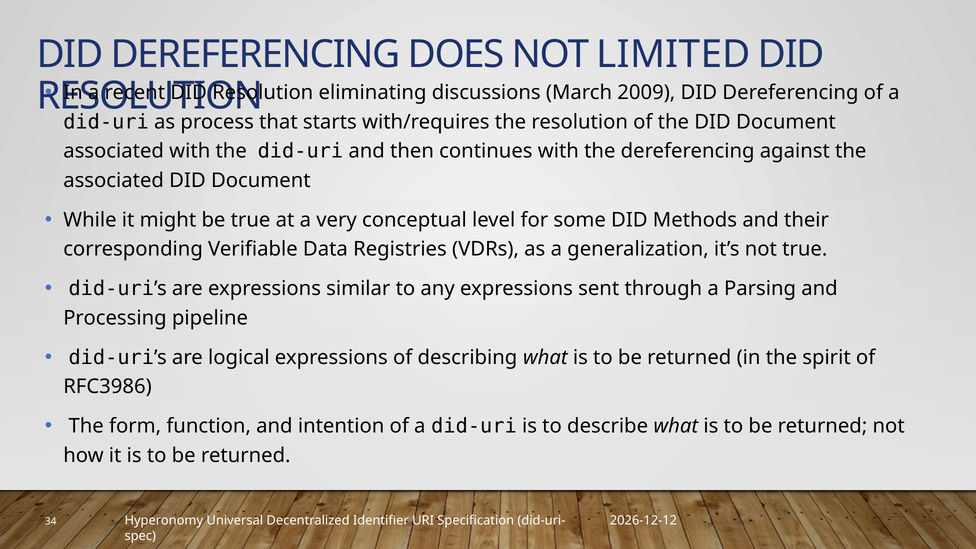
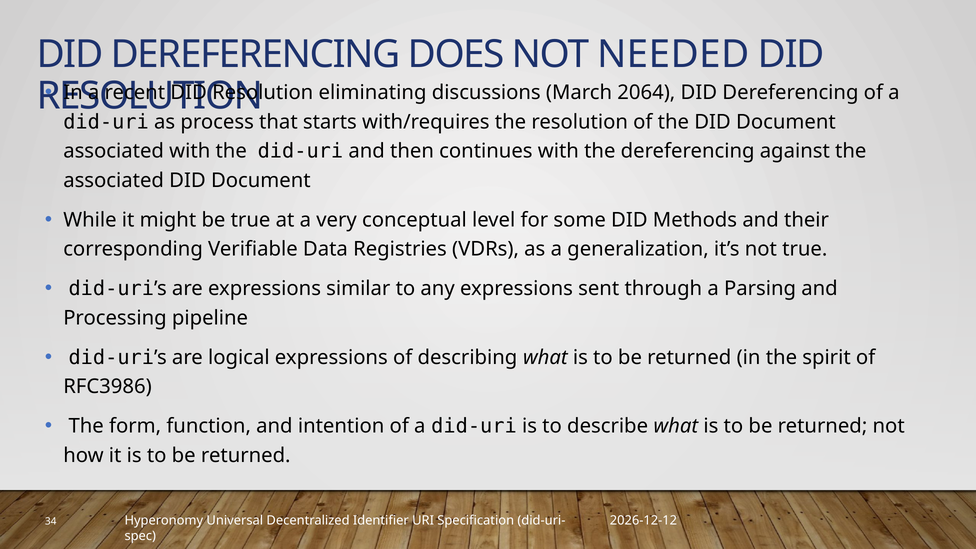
LIMITED: LIMITED -> NEEDED
2009: 2009 -> 2064
